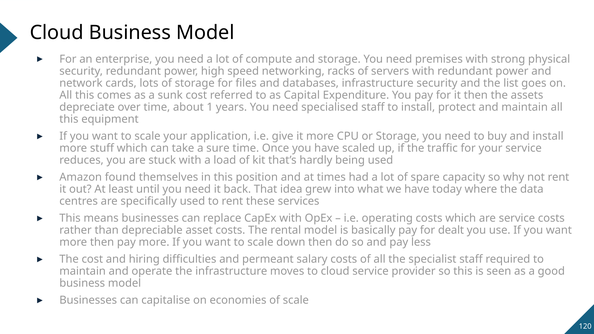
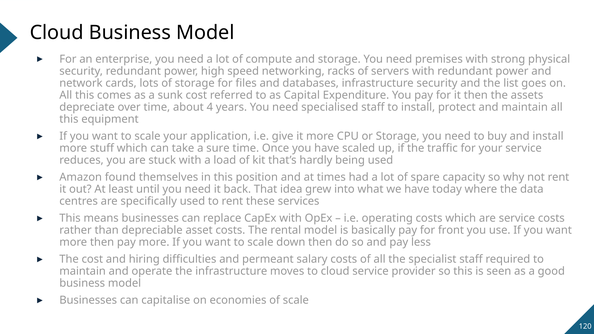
1: 1 -> 4
dealt: dealt -> front
